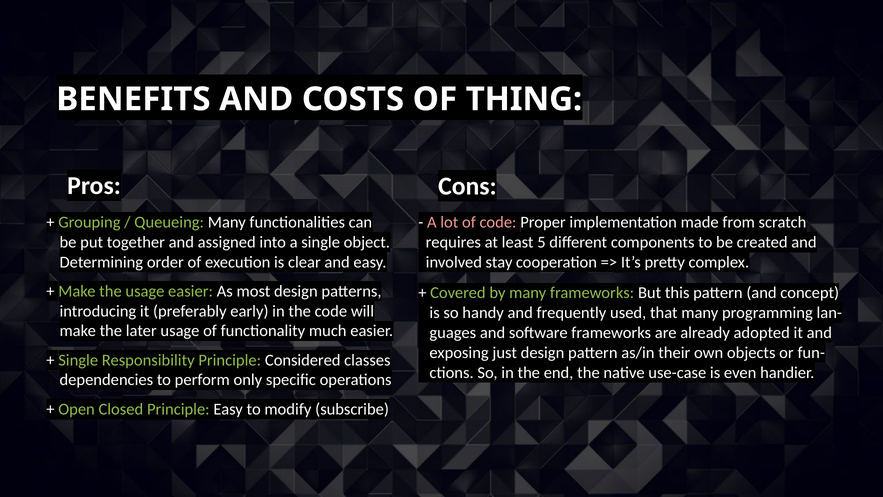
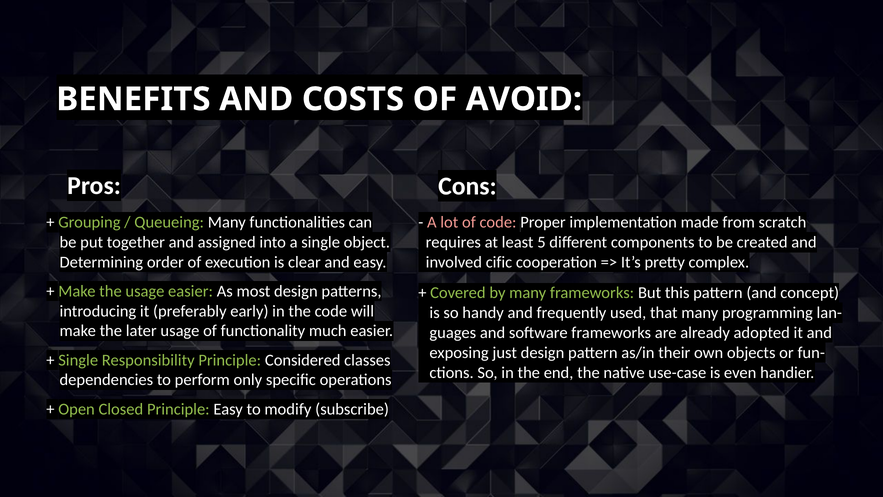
THING: THING -> AVOID
stay: stay -> cific
